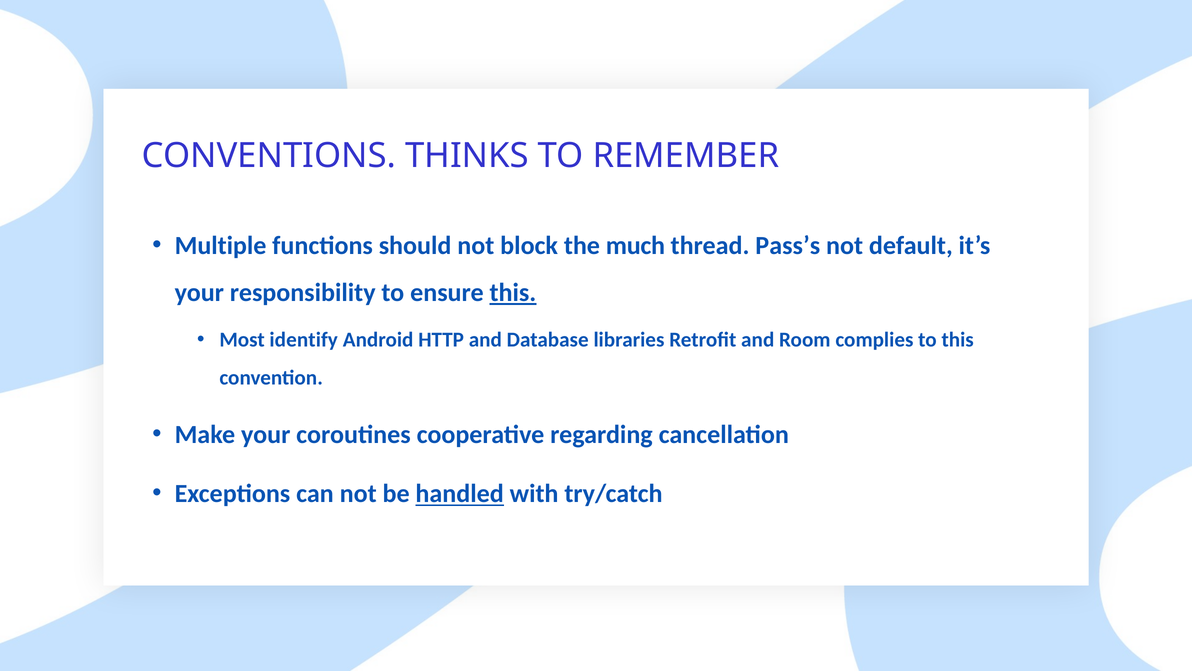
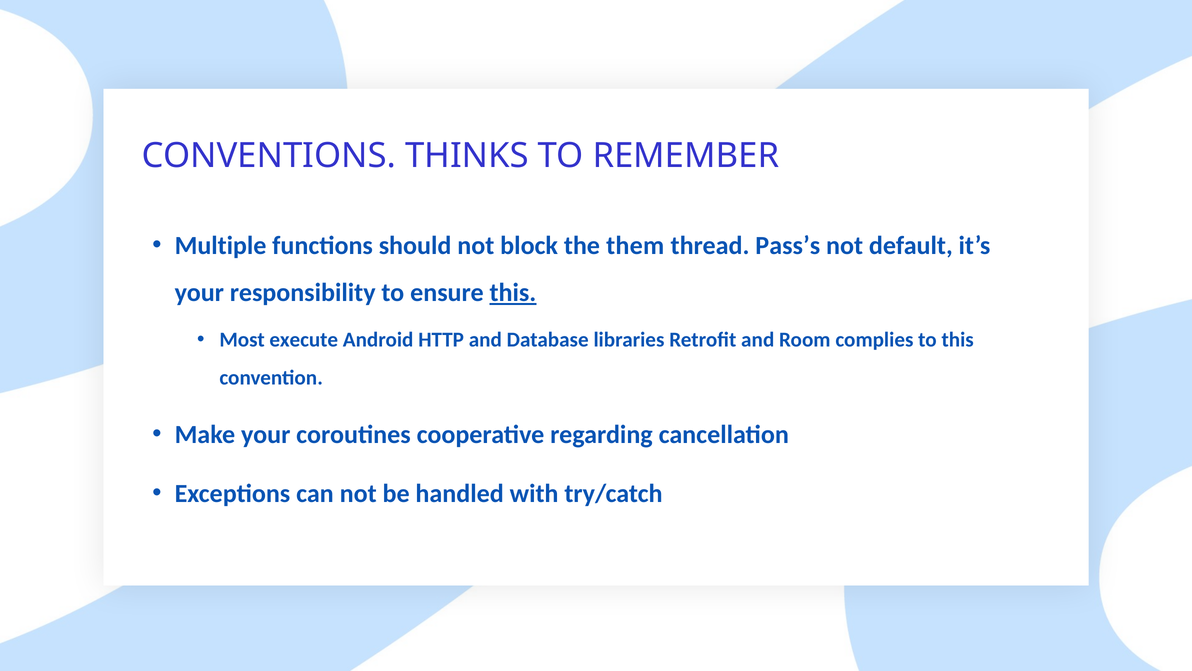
much: much -> them
identify: identify -> execute
handled underline: present -> none
